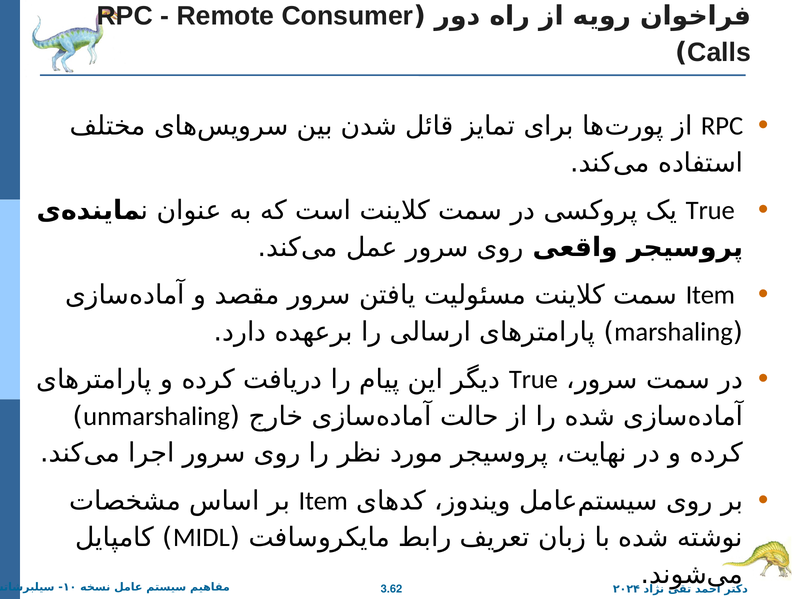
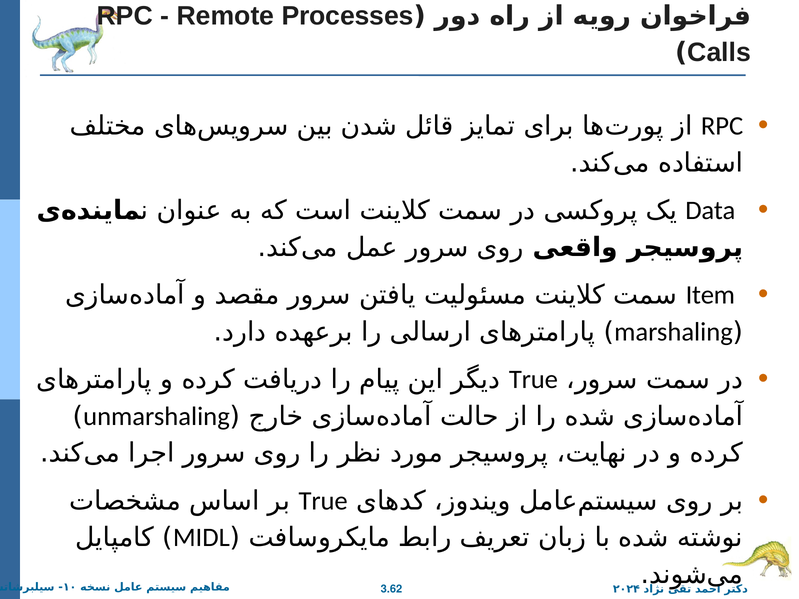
Consumer: Consumer -> Processes
True at (710, 211): True -> Data
Item at (323, 501): Item -> True
